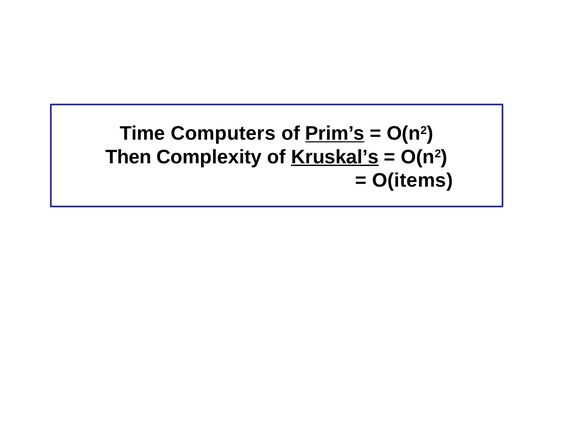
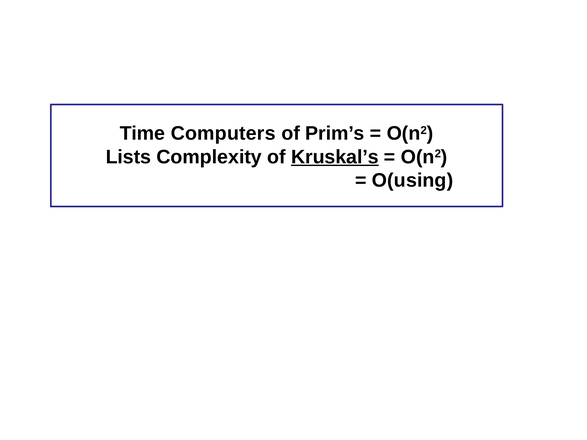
Prim’s underline: present -> none
Then: Then -> Lists
O(items: O(items -> O(using
